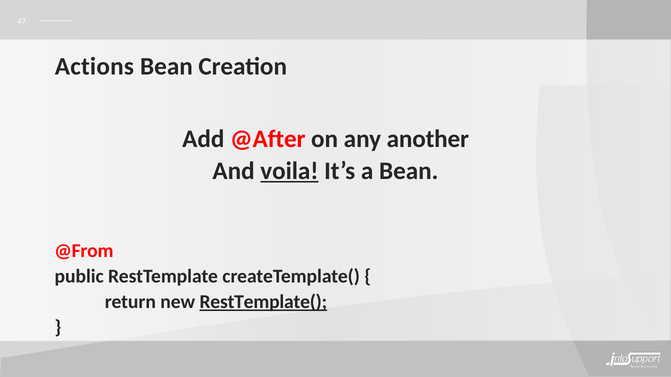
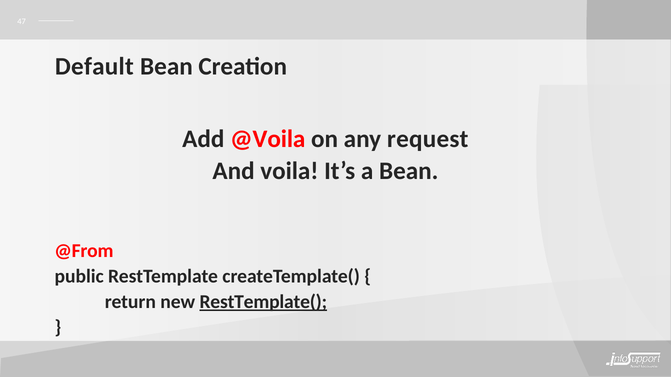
Actions: Actions -> Default
@After: @After -> @Voila
another: another -> request
voila underline: present -> none
